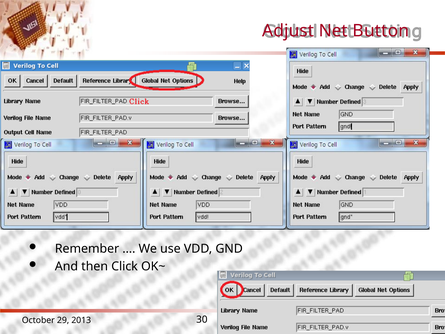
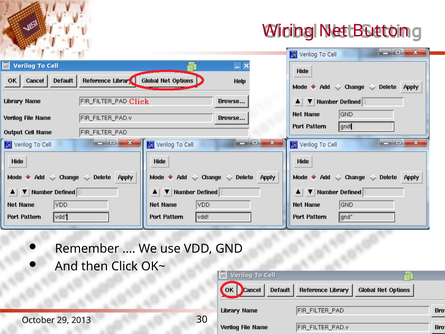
Adjust: Adjust -> Wiring
